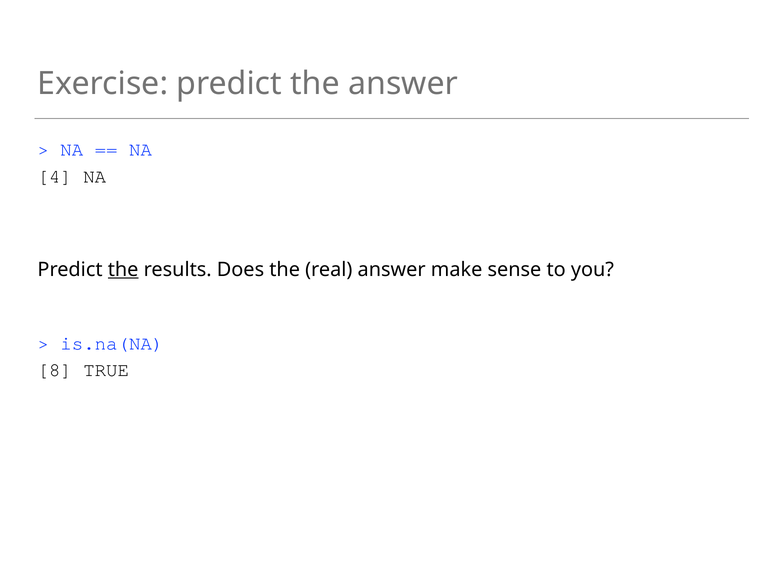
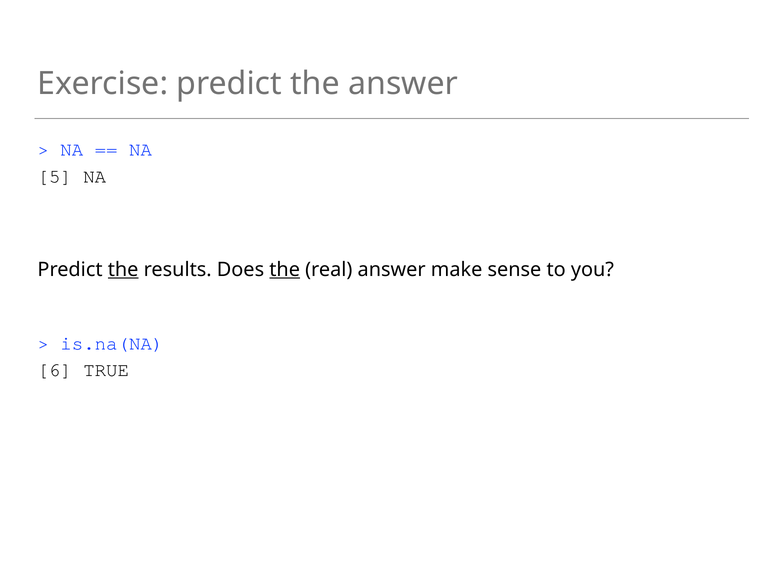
4: 4 -> 5
the at (285, 270) underline: none -> present
8: 8 -> 6
